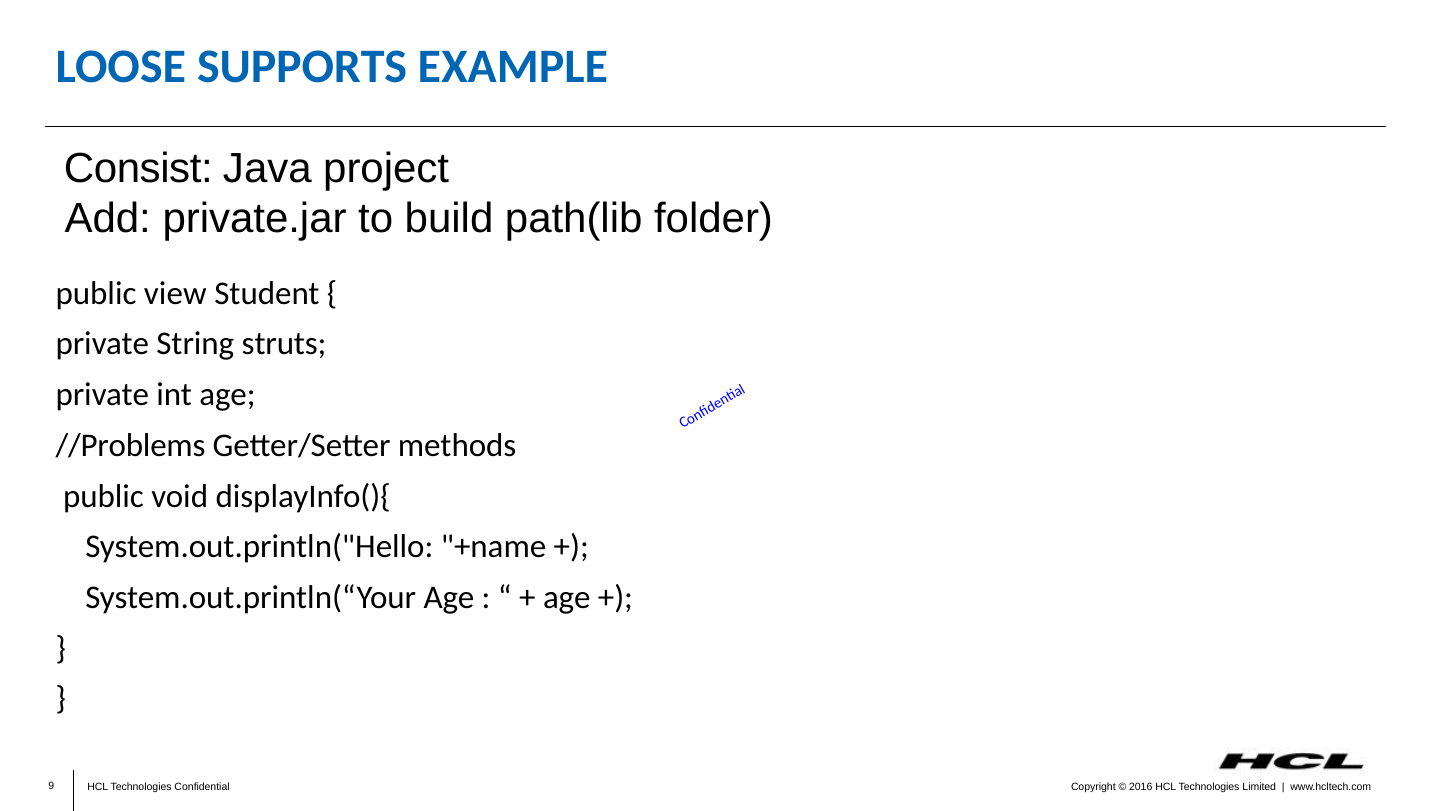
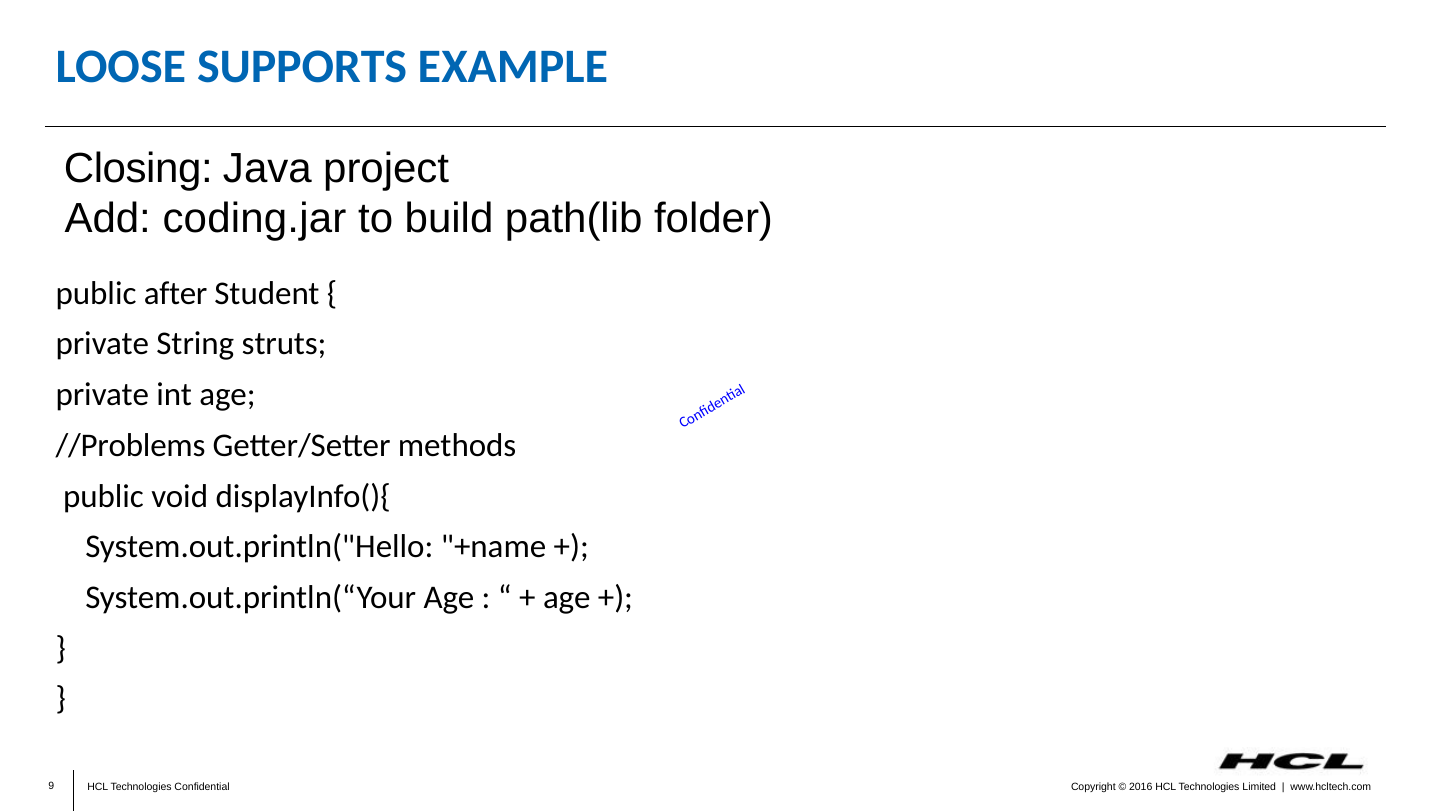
Consist: Consist -> Closing
private.jar: private.jar -> coding.jar
view: view -> after
